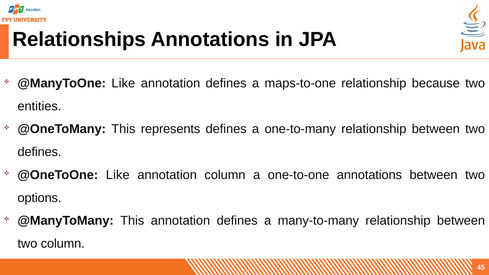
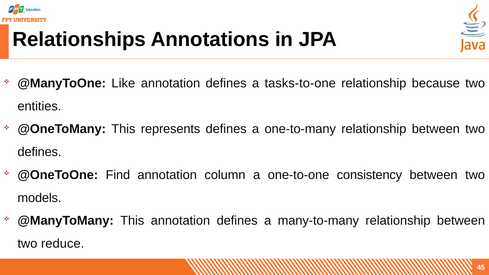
maps-to-one: maps-to-one -> tasks-to-one
@OneToOne Like: Like -> Find
one-to-one annotations: annotations -> consistency
options: options -> models
two column: column -> reduce
